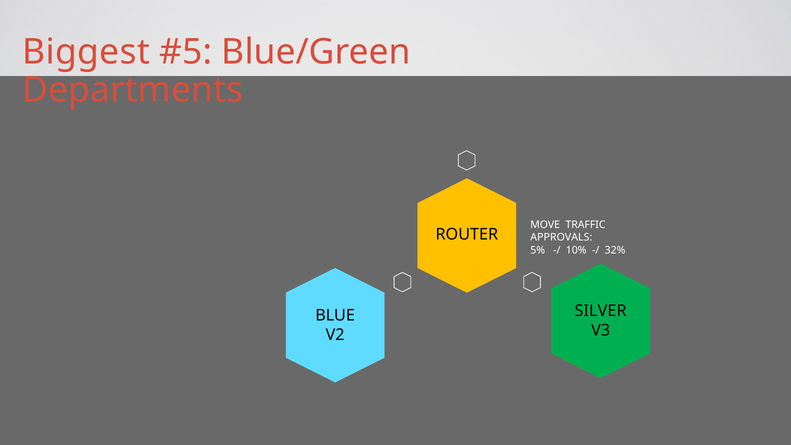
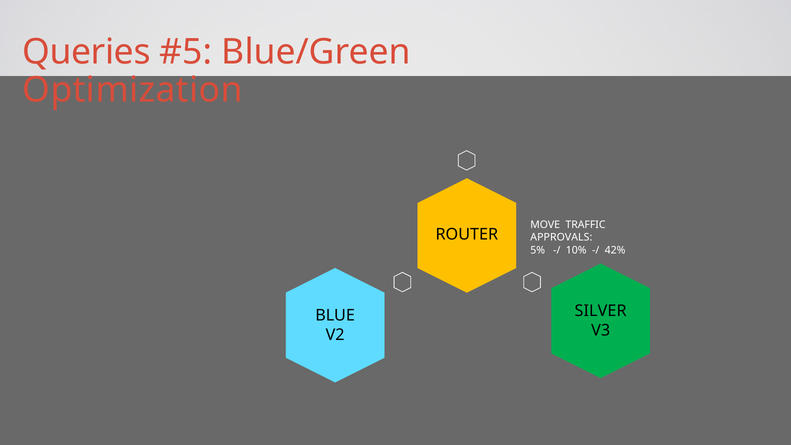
Biggest: Biggest -> Queries
Departments: Departments -> Optimization
32%: 32% -> 42%
